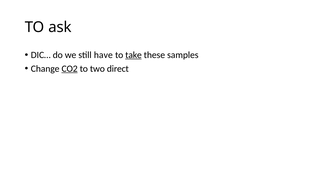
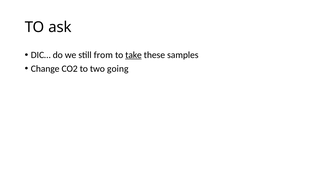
have: have -> from
CO2 underline: present -> none
direct: direct -> going
